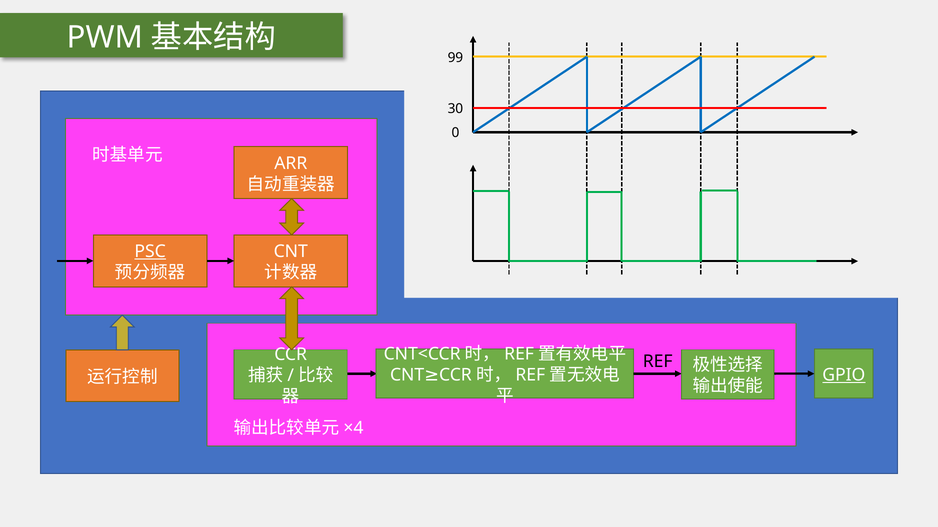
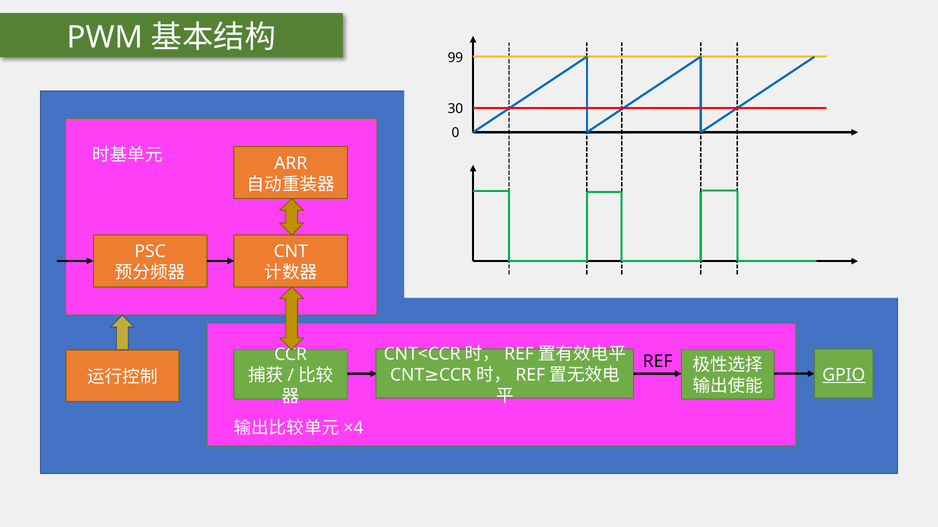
PSC underline: present -> none
